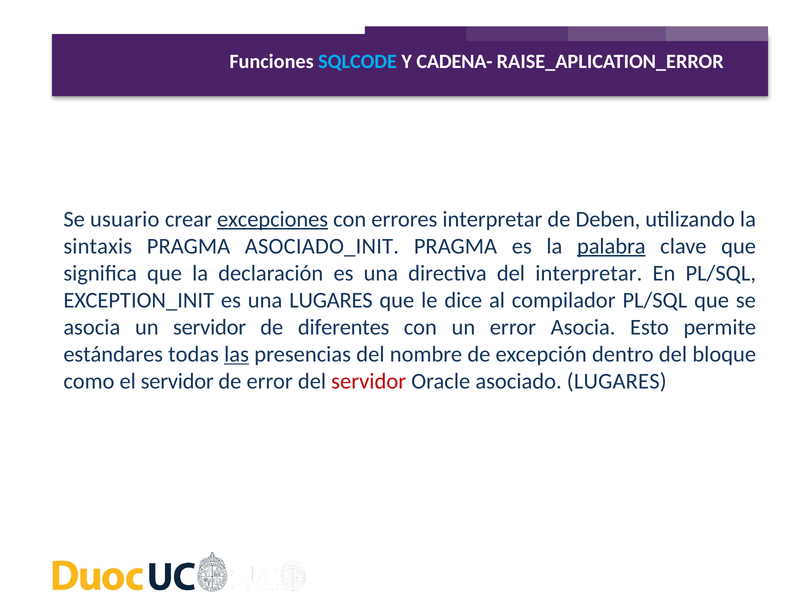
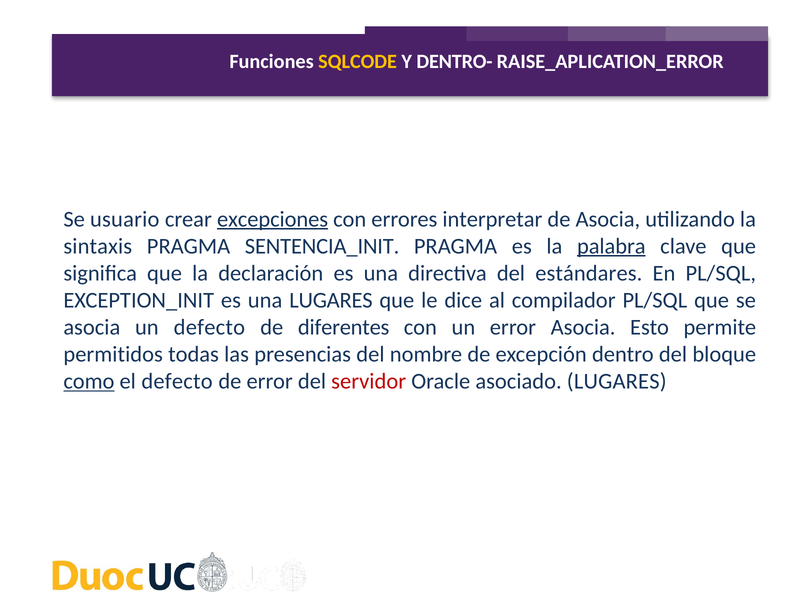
SQLCODE colour: light blue -> yellow
CADENA-: CADENA- -> DENTRO-
de Deben: Deben -> Asocia
ASOCIADO_INIT: ASOCIADO_INIT -> SENTENCIA_INIT
del interpretar: interpretar -> estándares
un servidor: servidor -> defecto
estándares: estándares -> permitidos
las underline: present -> none
como underline: none -> present
el servidor: servidor -> defecto
